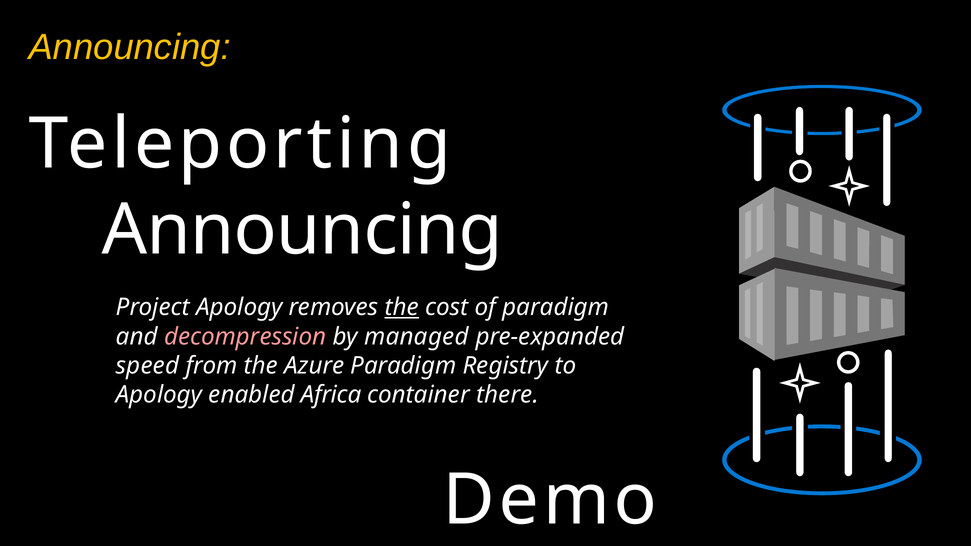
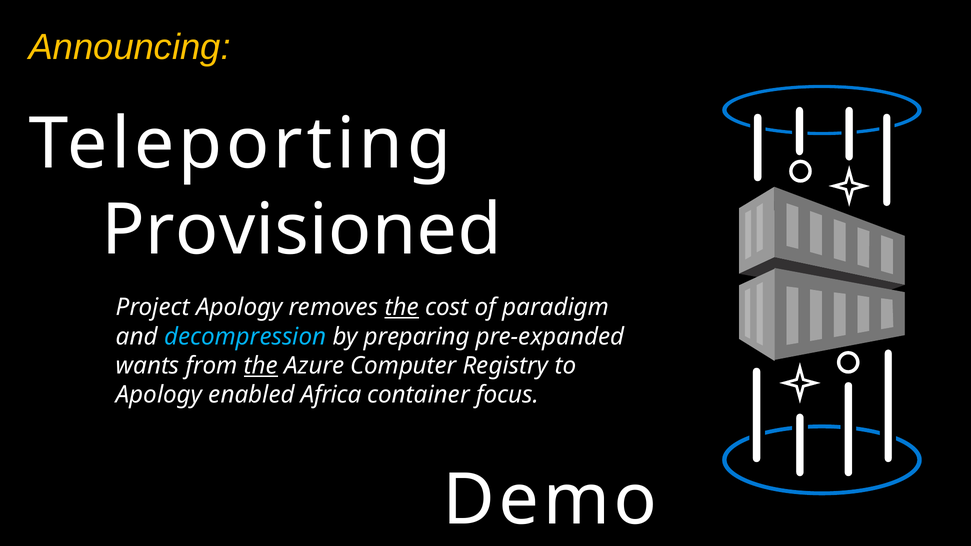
Announcing at (302, 230): Announcing -> Provisioned
decompression colour: pink -> light blue
managed: managed -> preparing
speed: speed -> wants
the at (261, 366) underline: none -> present
Azure Paradigm: Paradigm -> Computer
there: there -> focus
